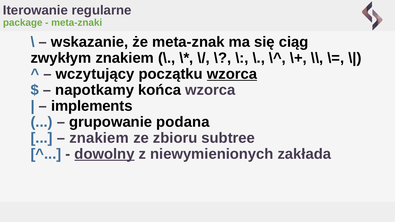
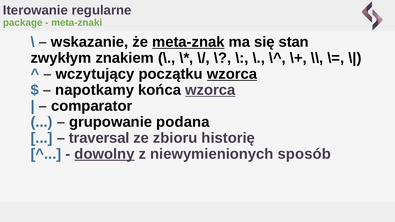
meta-znak underline: none -> present
ciąg: ciąg -> stan
wzorca at (210, 90) underline: none -> present
implements: implements -> comparator
znakiem at (99, 138): znakiem -> traversal
subtree: subtree -> historię
zakłada: zakłada -> sposób
